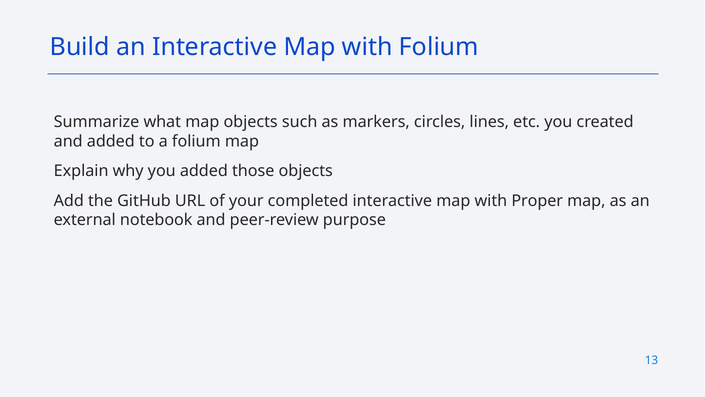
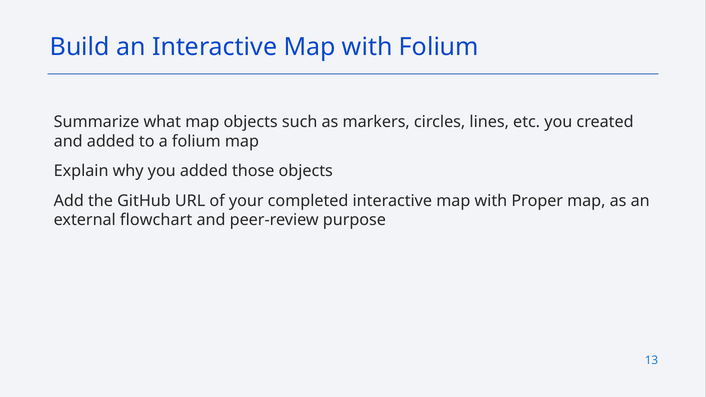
notebook: notebook -> flowchart
